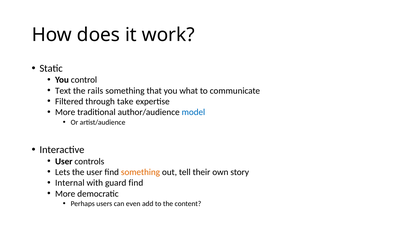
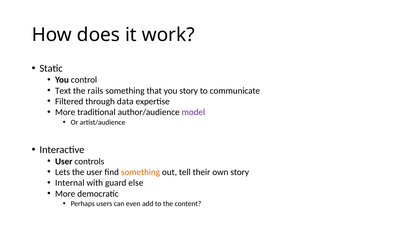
you what: what -> story
take: take -> data
model colour: blue -> purple
guard find: find -> else
